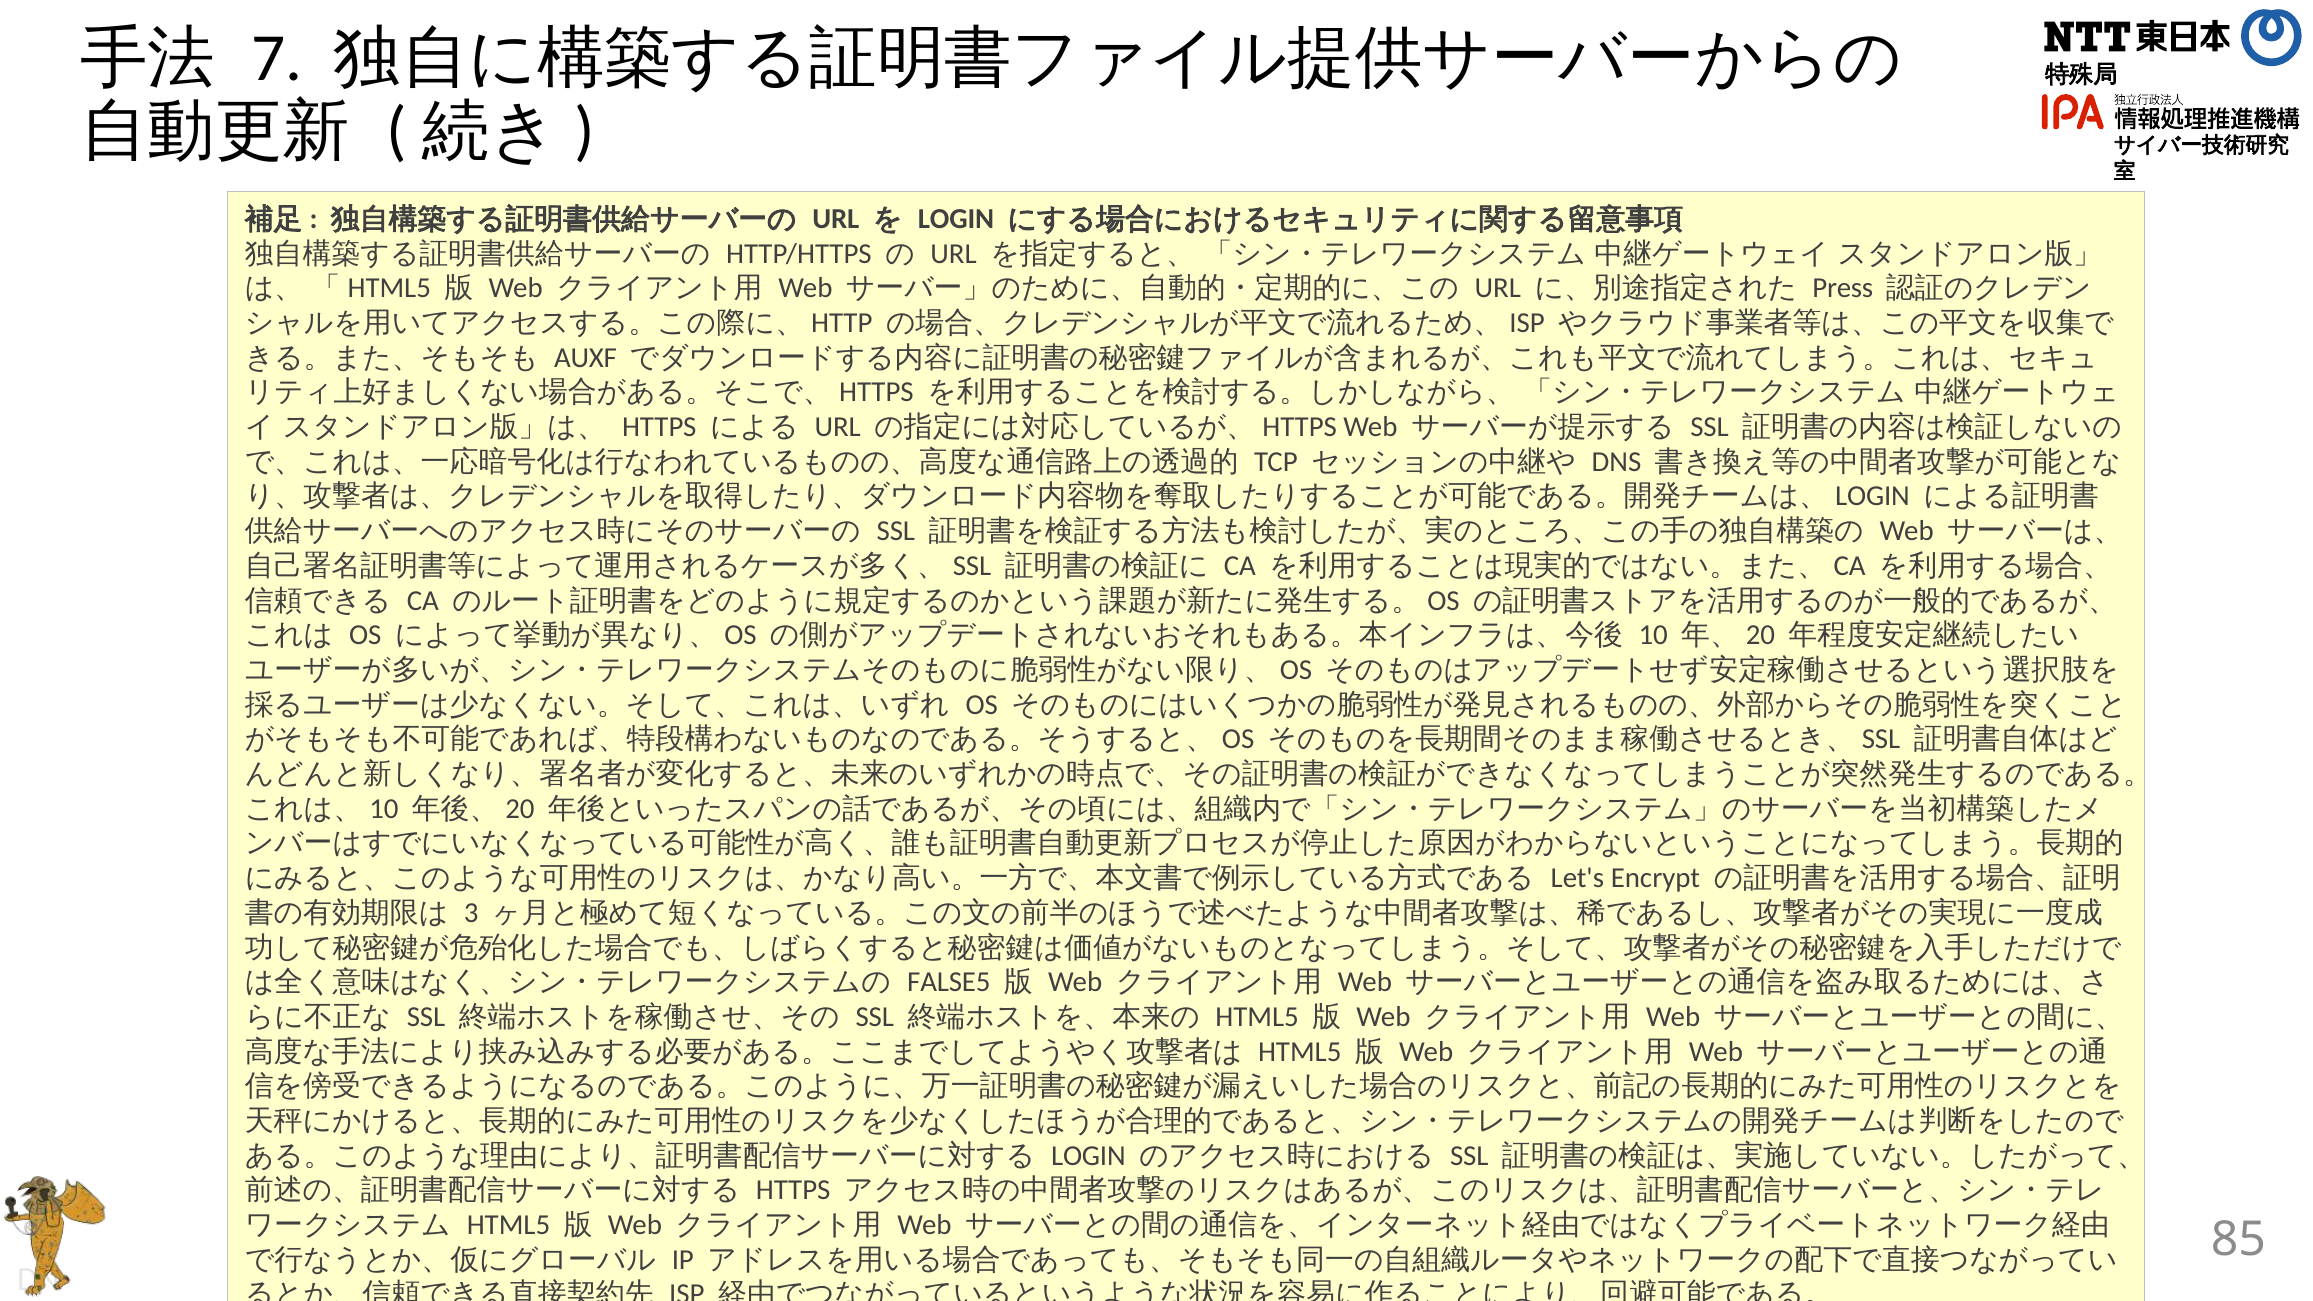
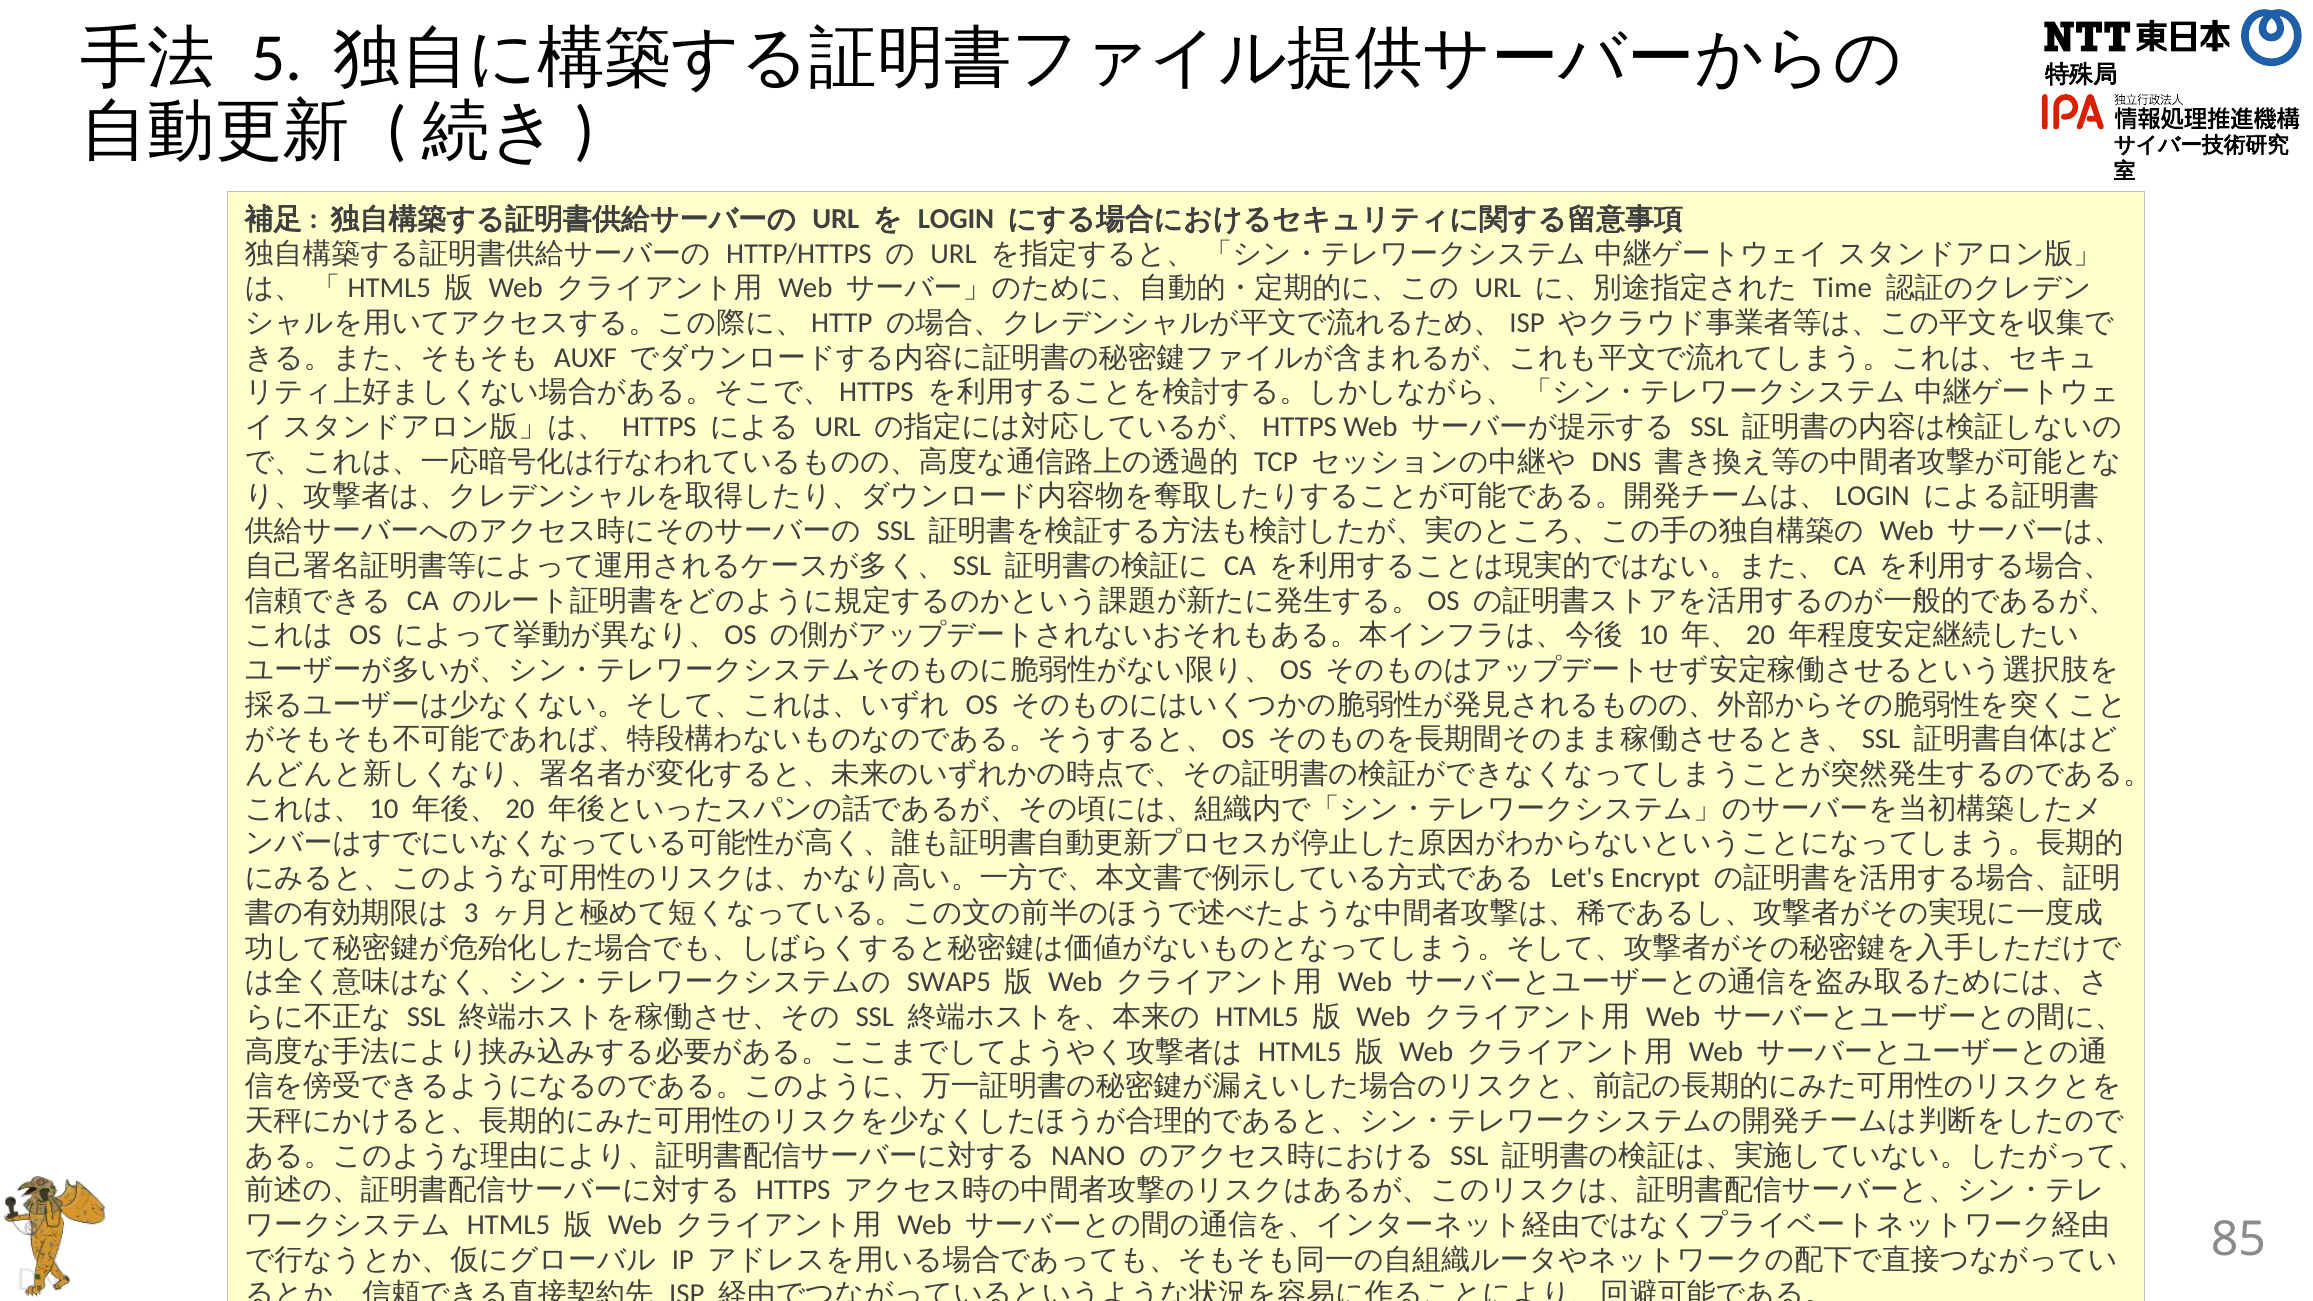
7: 7 -> 5
Press: Press -> Time
FALSE5: FALSE5 -> SWAP5
LOGIN at (1088, 1156): LOGIN -> NANO
